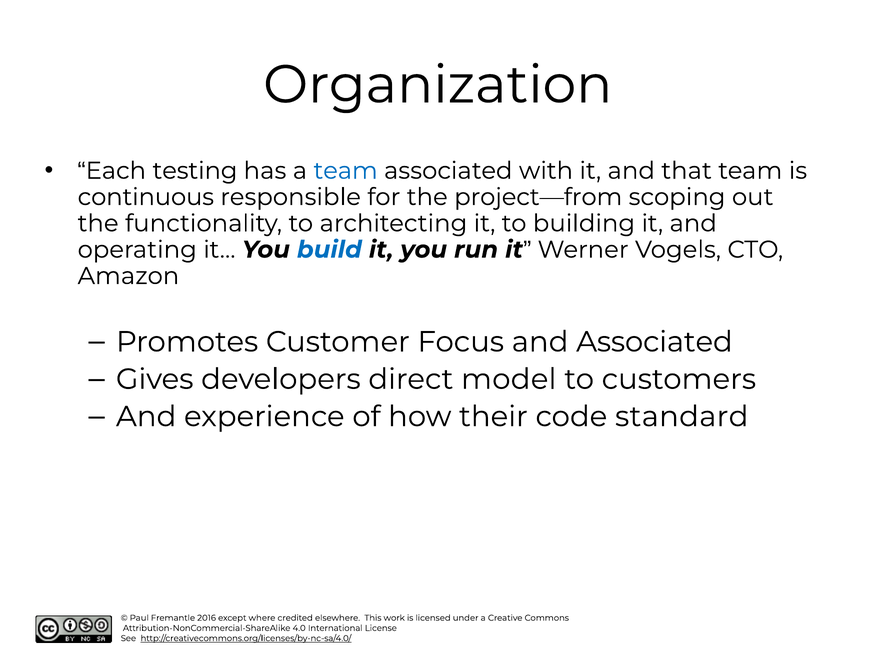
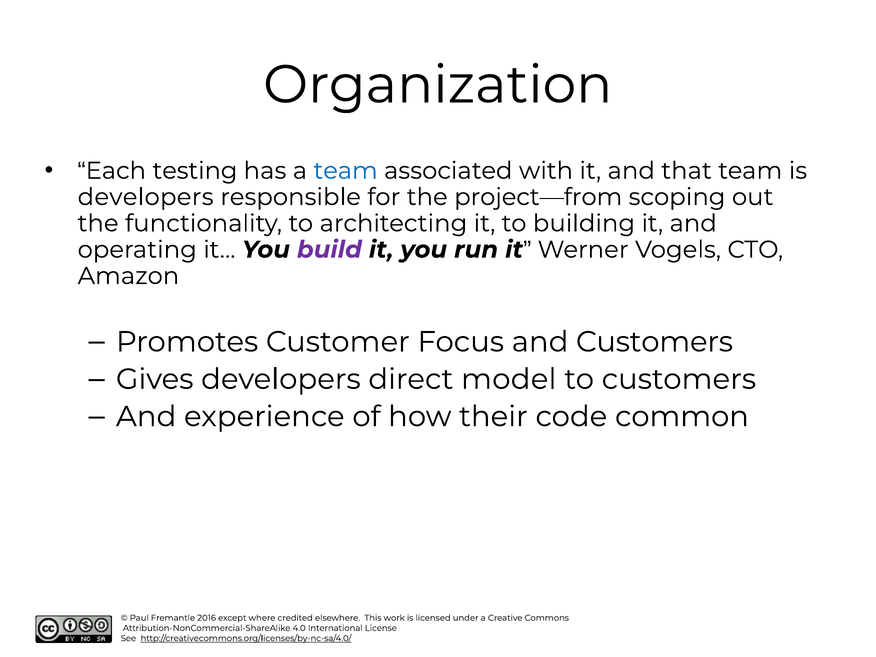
continuous at (146, 197): continuous -> developers
build colour: blue -> purple
and Associated: Associated -> Customers
standard: standard -> common
